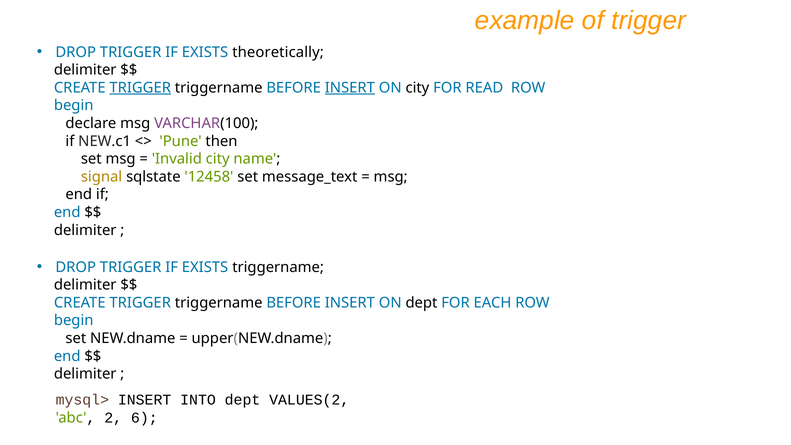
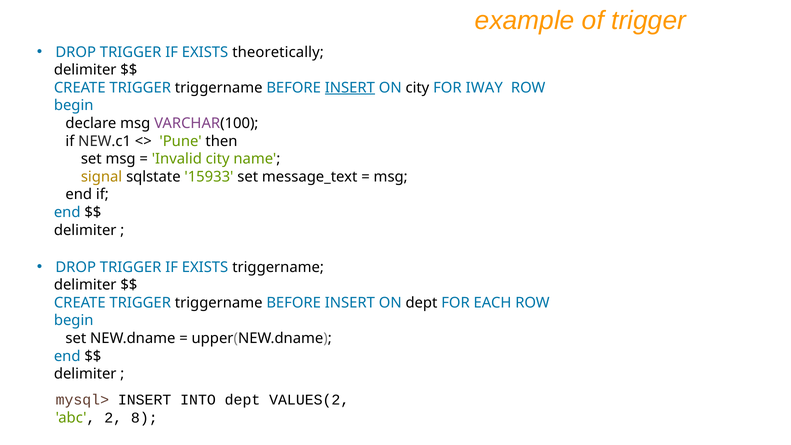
TRIGGER at (140, 88) underline: present -> none
READ: READ -> IWAY
12458: 12458 -> 15933
6: 6 -> 8
